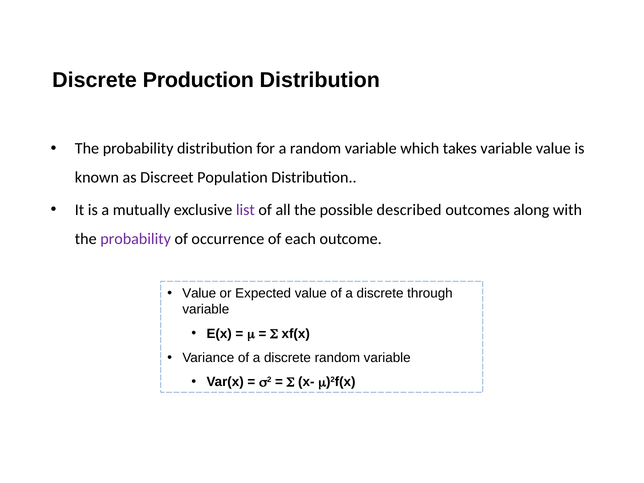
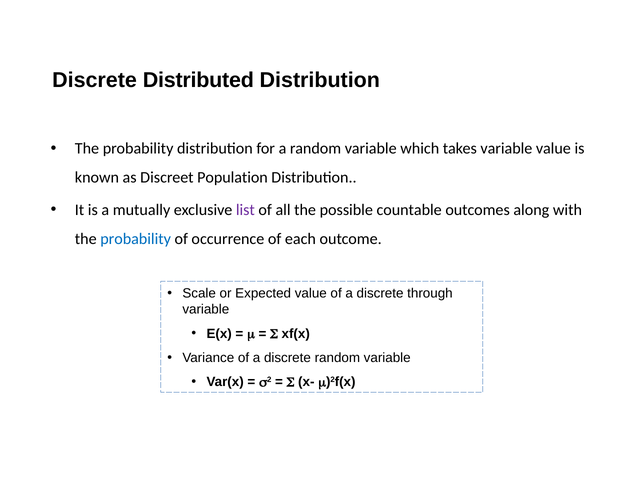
Production: Production -> Distributed
described: described -> countable
probability at (136, 239) colour: purple -> blue
Value at (199, 293): Value -> Scale
